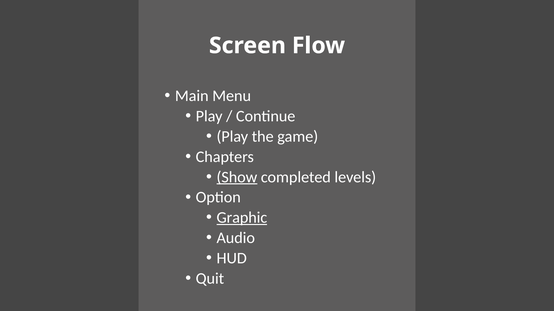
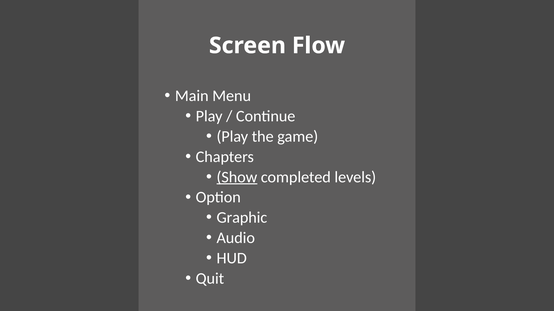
Graphic underline: present -> none
